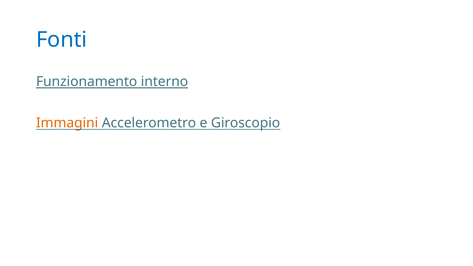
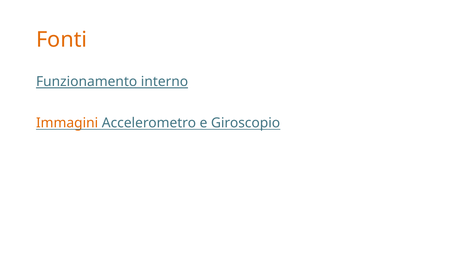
Fonti colour: blue -> orange
